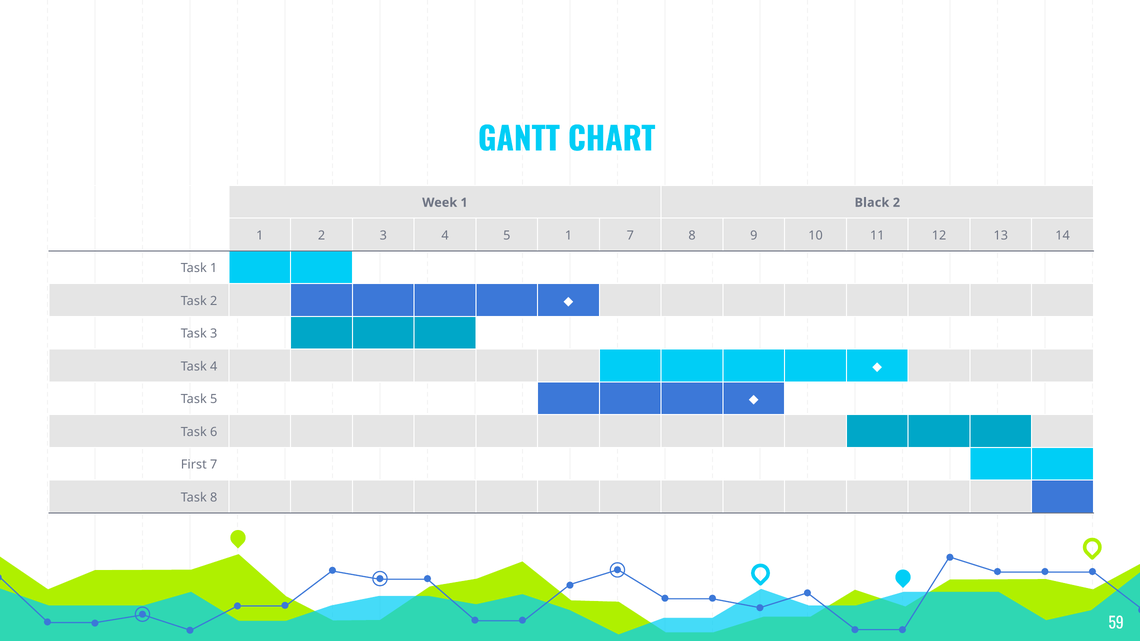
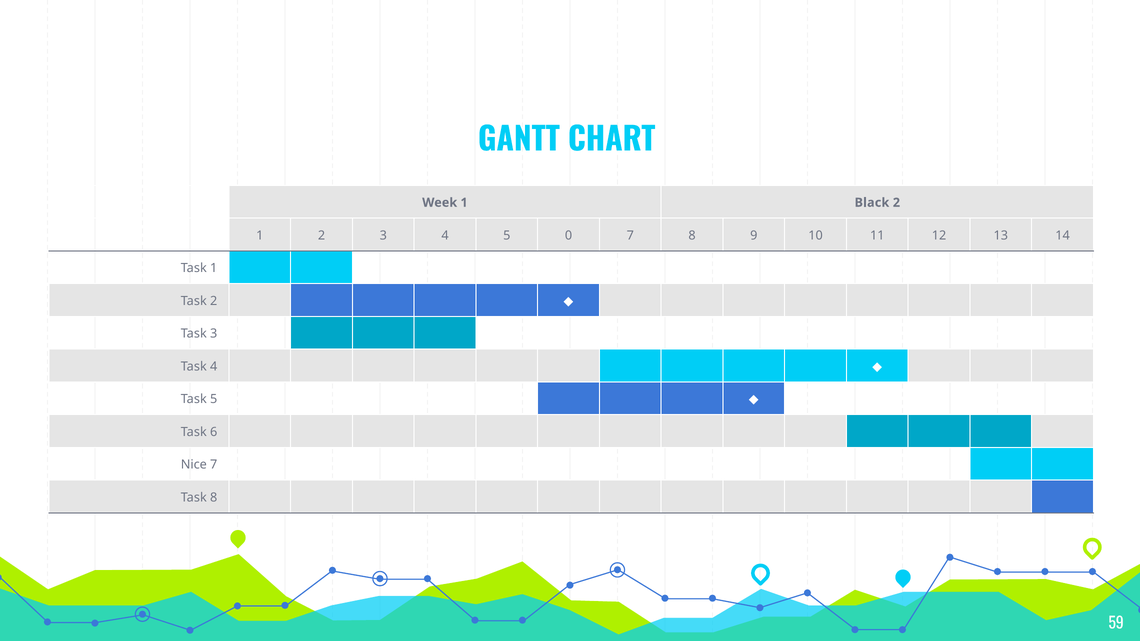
5 1: 1 -> 0
First: First -> Nice
